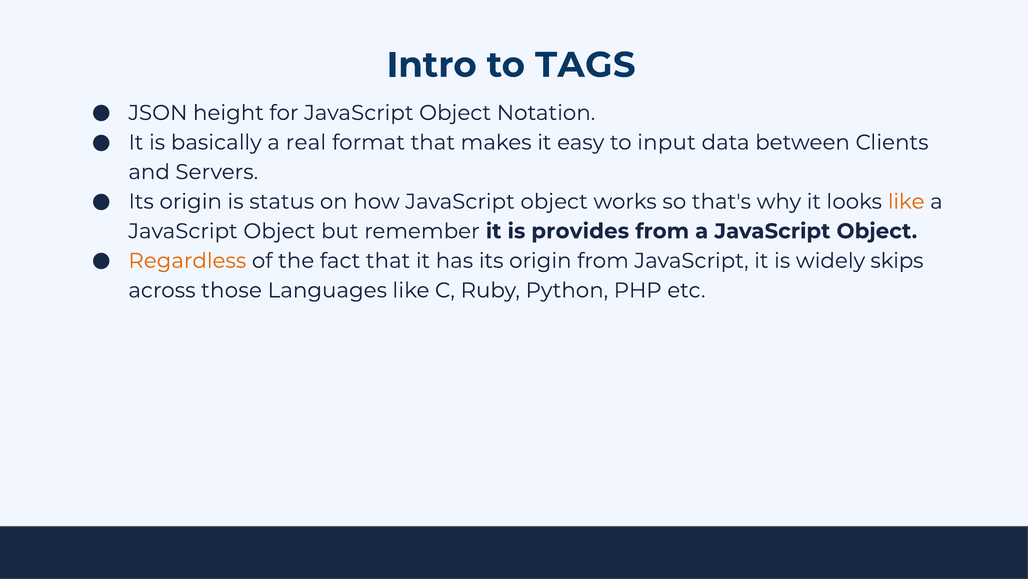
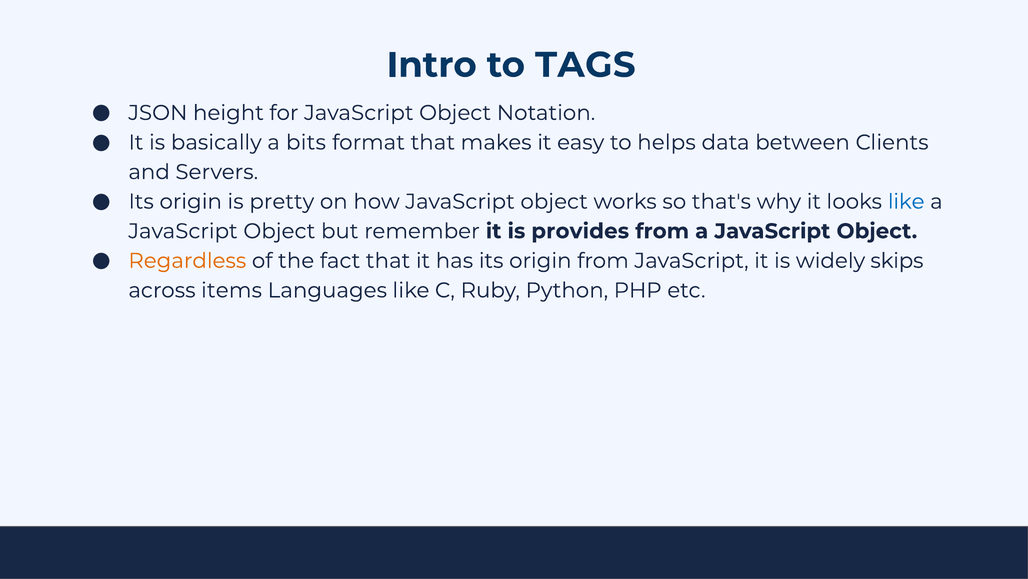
real: real -> bits
input: input -> helps
status: status -> pretty
like at (906, 201) colour: orange -> blue
those: those -> items
